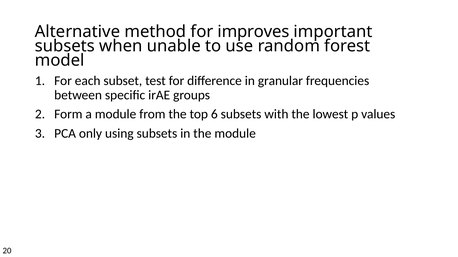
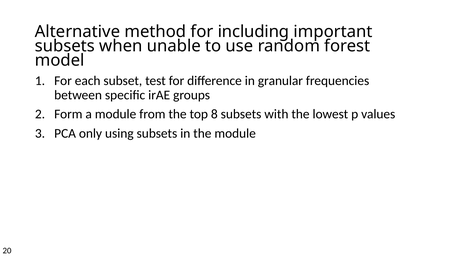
improves: improves -> including
6: 6 -> 8
